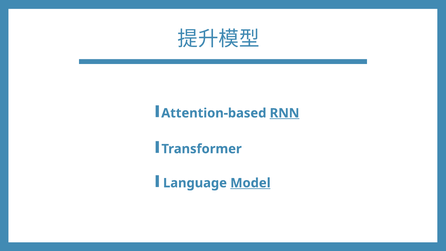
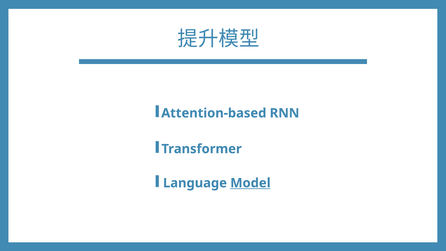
RNN underline: present -> none
